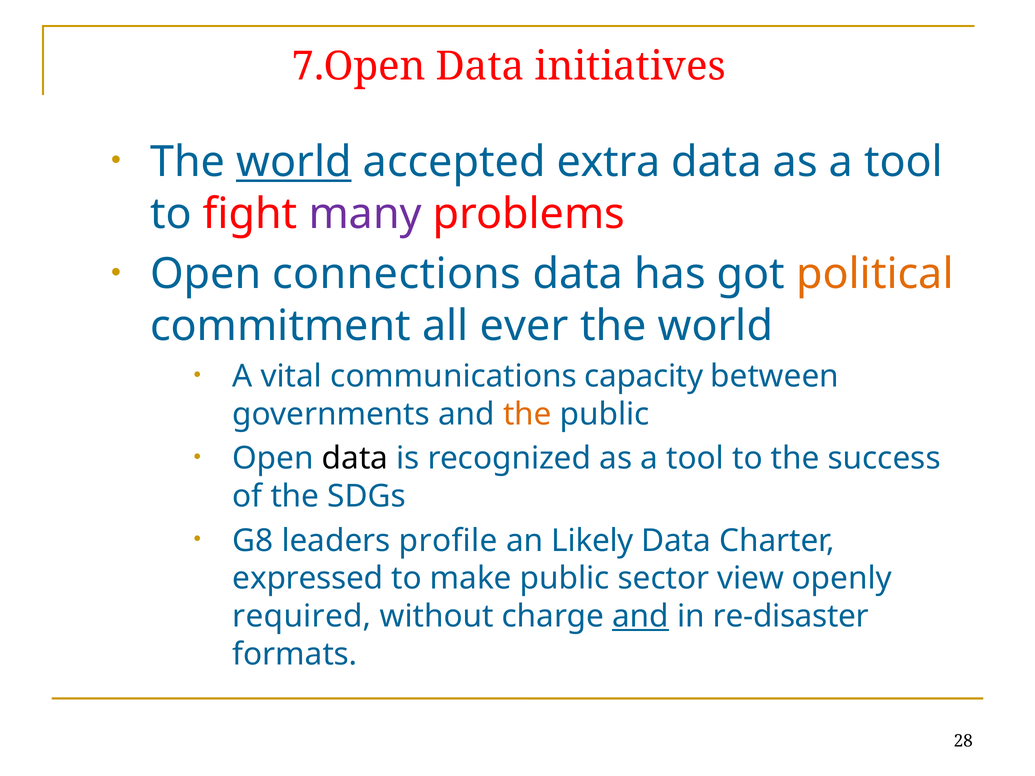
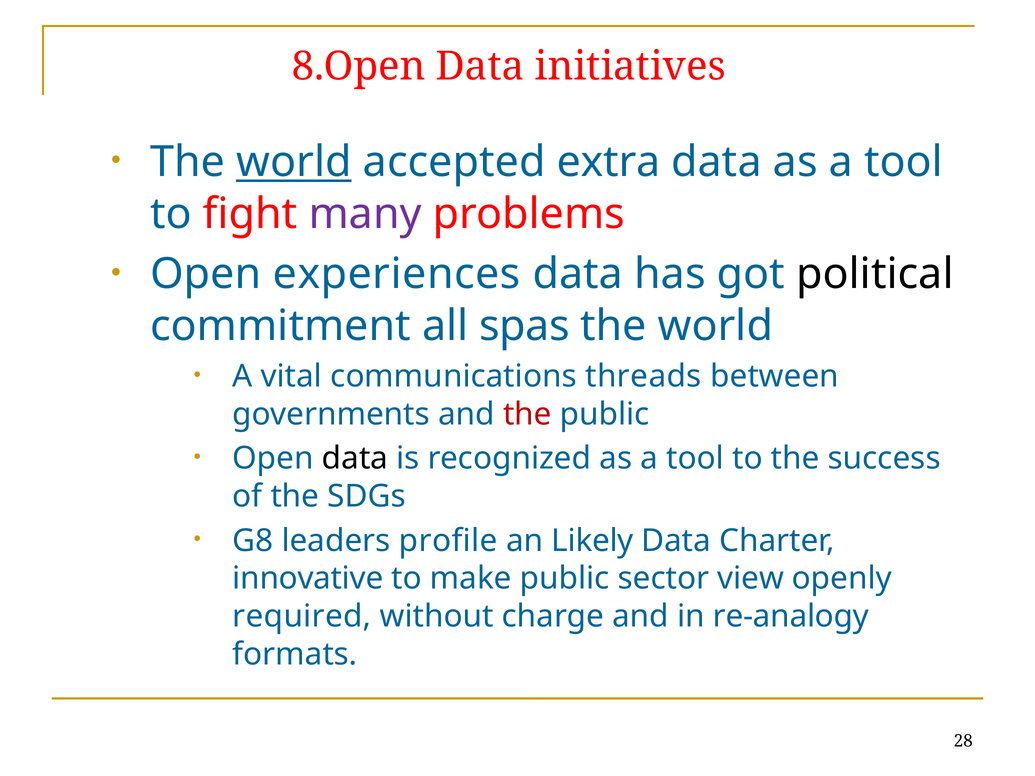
7.Open: 7.Open -> 8.Open
connections: connections -> experiences
political colour: orange -> black
ever: ever -> spas
capacity: capacity -> threads
the at (527, 414) colour: orange -> red
expressed: expressed -> innovative
and at (641, 617) underline: present -> none
re-disaster: re-disaster -> re-analogy
